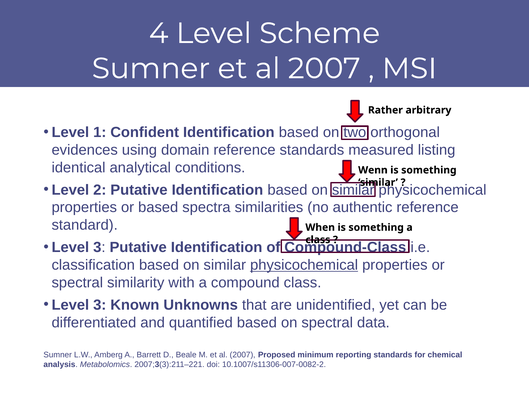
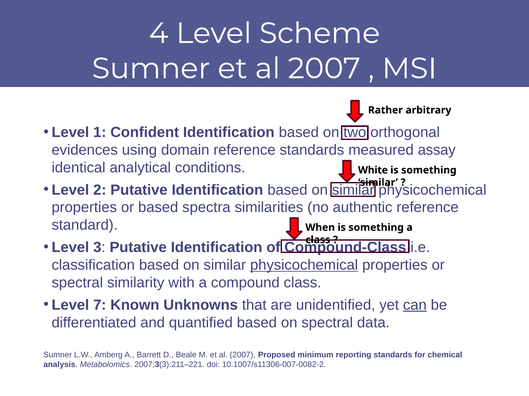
listing: listing -> assay
Wenn: Wenn -> White
3 at (100, 305): 3 -> 7
can underline: none -> present
